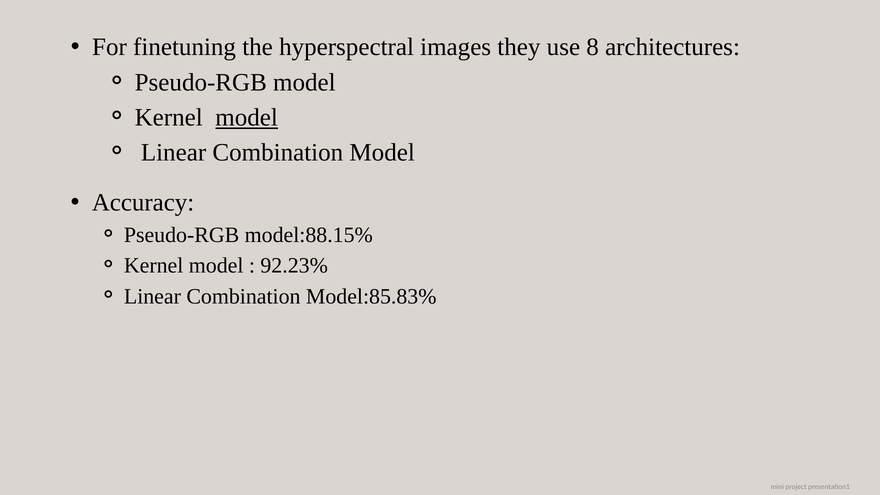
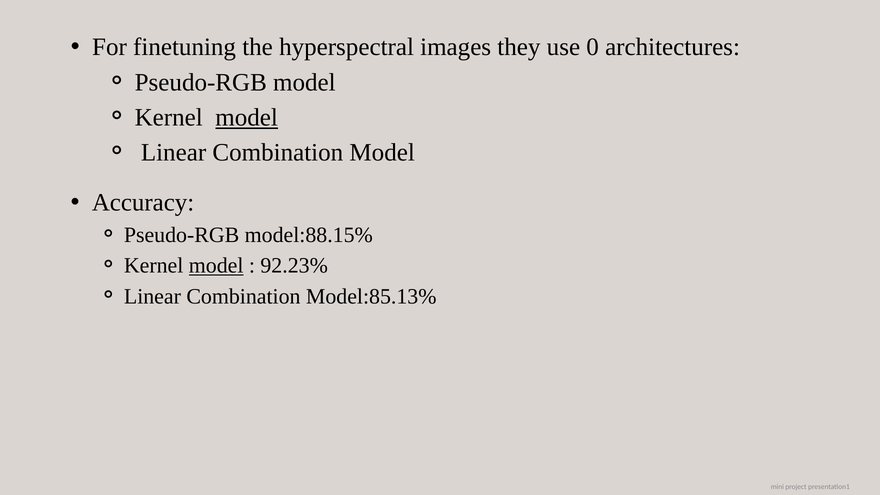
8: 8 -> 0
model at (216, 266) underline: none -> present
Model:85.83%: Model:85.83% -> Model:85.13%
